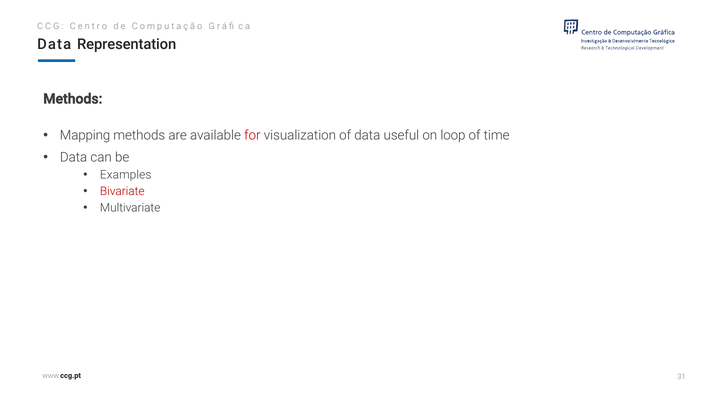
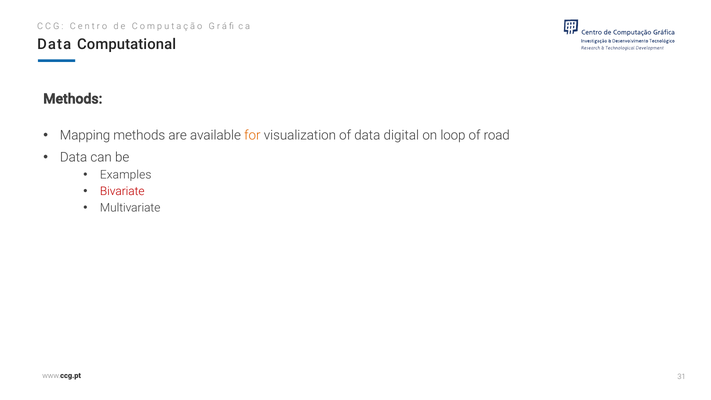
Representation: Representation -> Computational
for colour: red -> orange
useful: useful -> digital
time: time -> road
